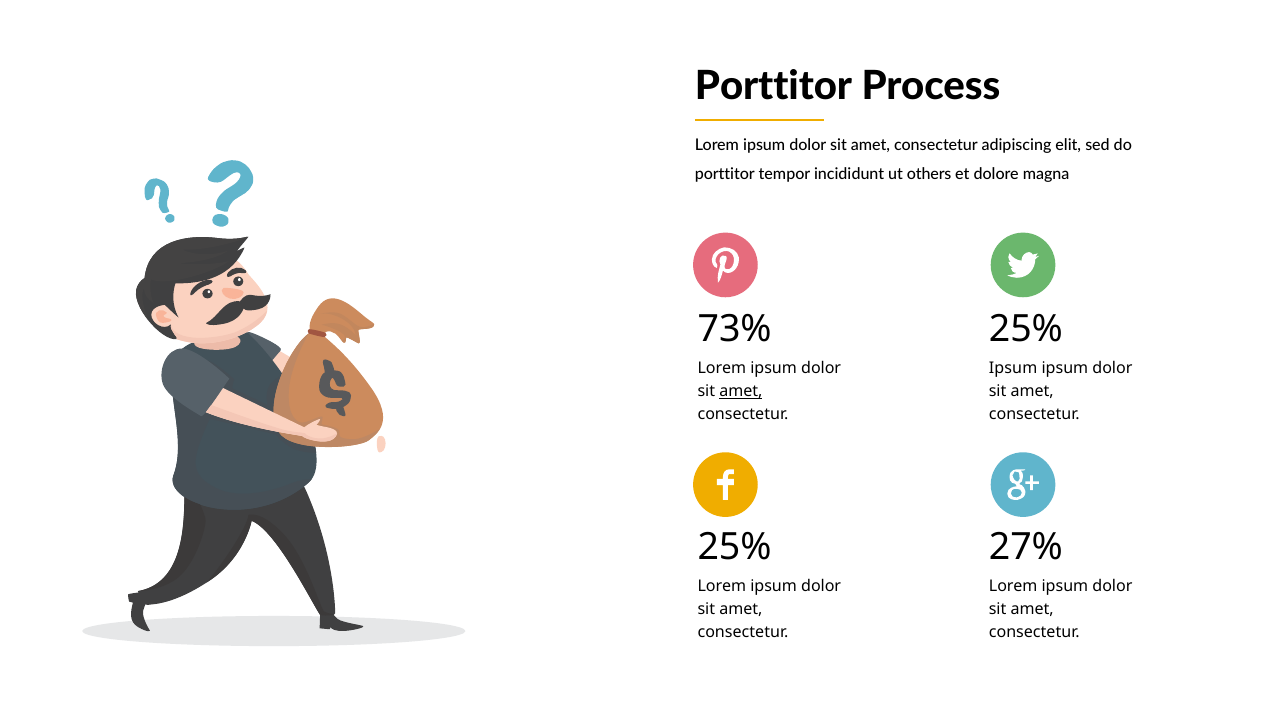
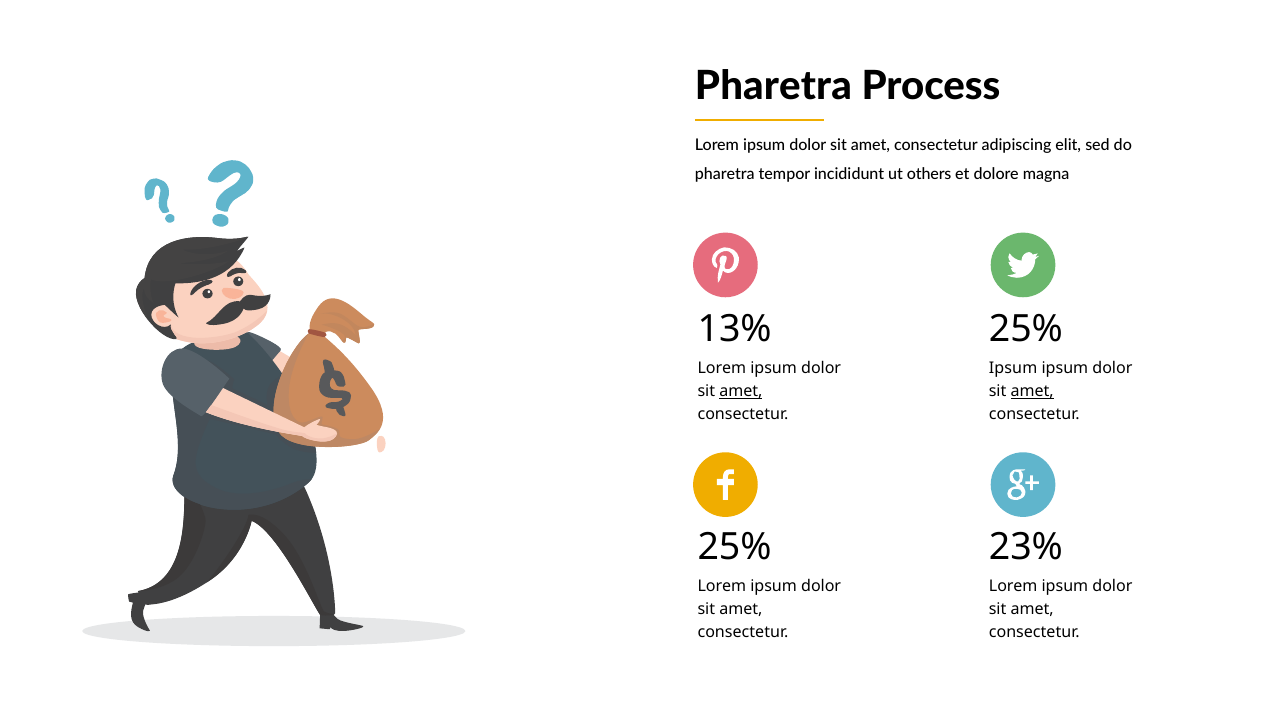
Porttitor at (774, 86): Porttitor -> Pharetra
porttitor at (725, 174): porttitor -> pharetra
73%: 73% -> 13%
amet at (1032, 391) underline: none -> present
27%: 27% -> 23%
